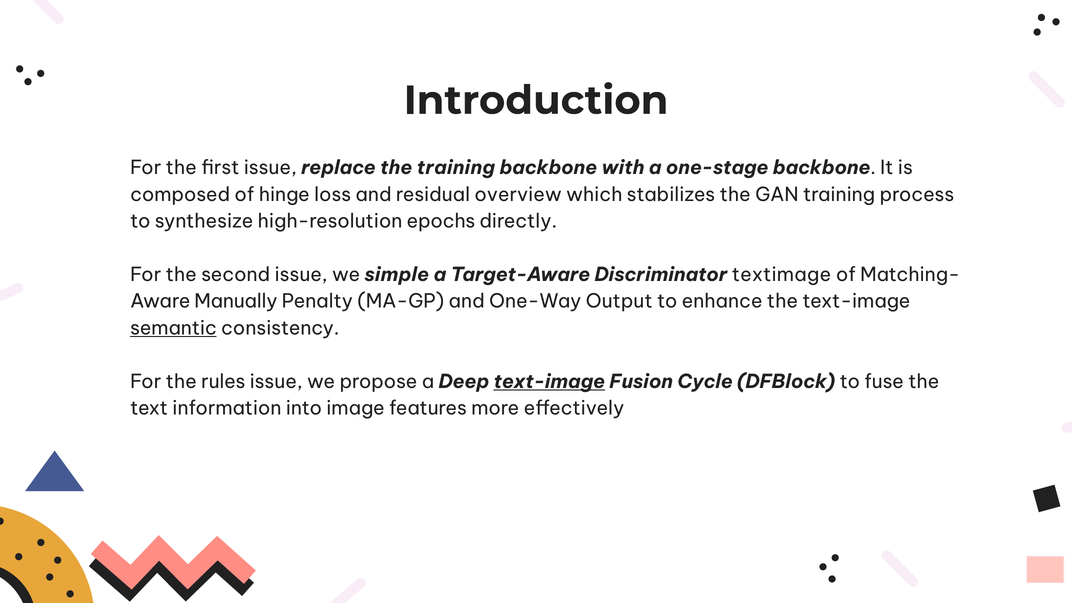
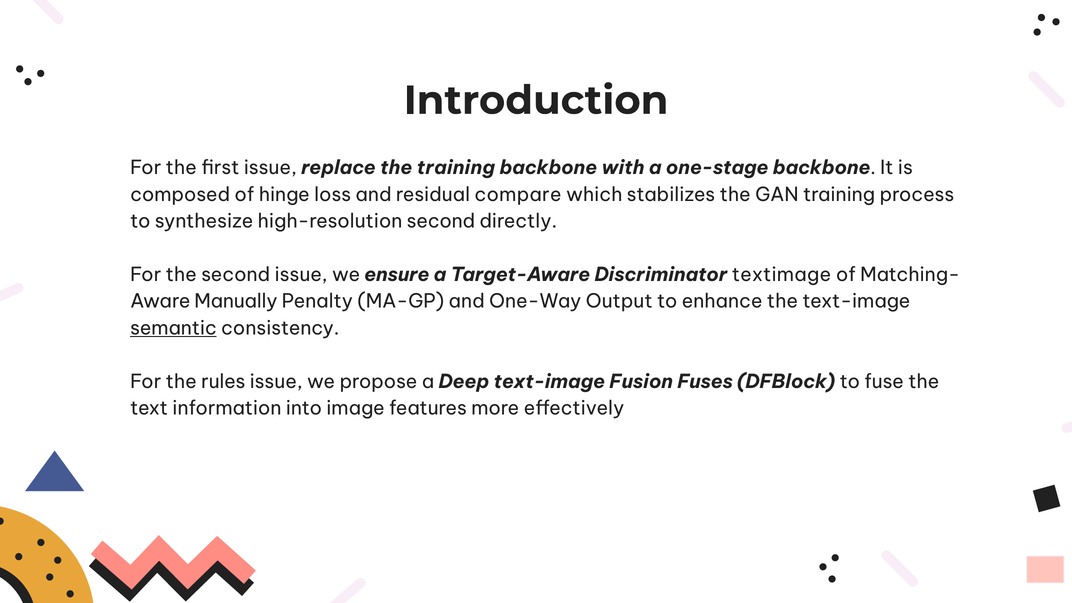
overview: overview -> compare
high-resolution epochs: epochs -> second
simple: simple -> ensure
text-image at (549, 382) underline: present -> none
Cycle: Cycle -> Fuses
